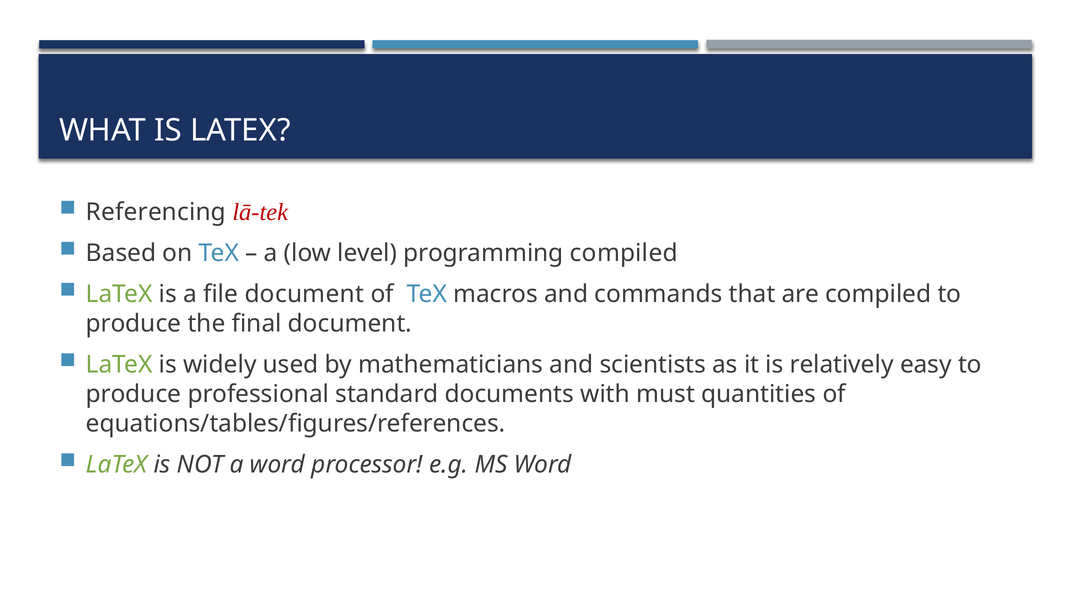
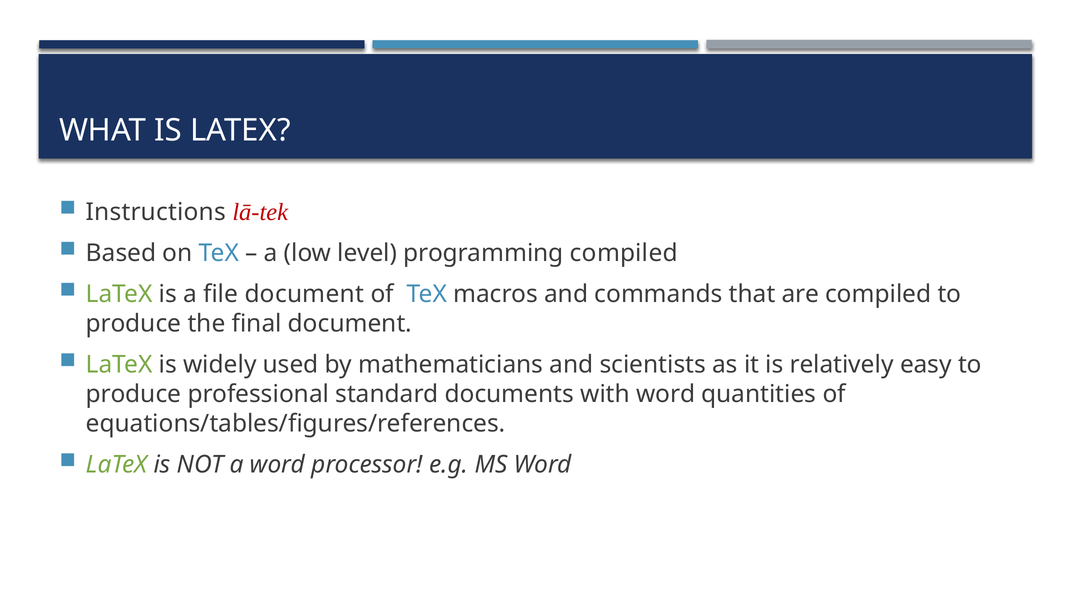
Referencing: Referencing -> Instructions
with must: must -> word
